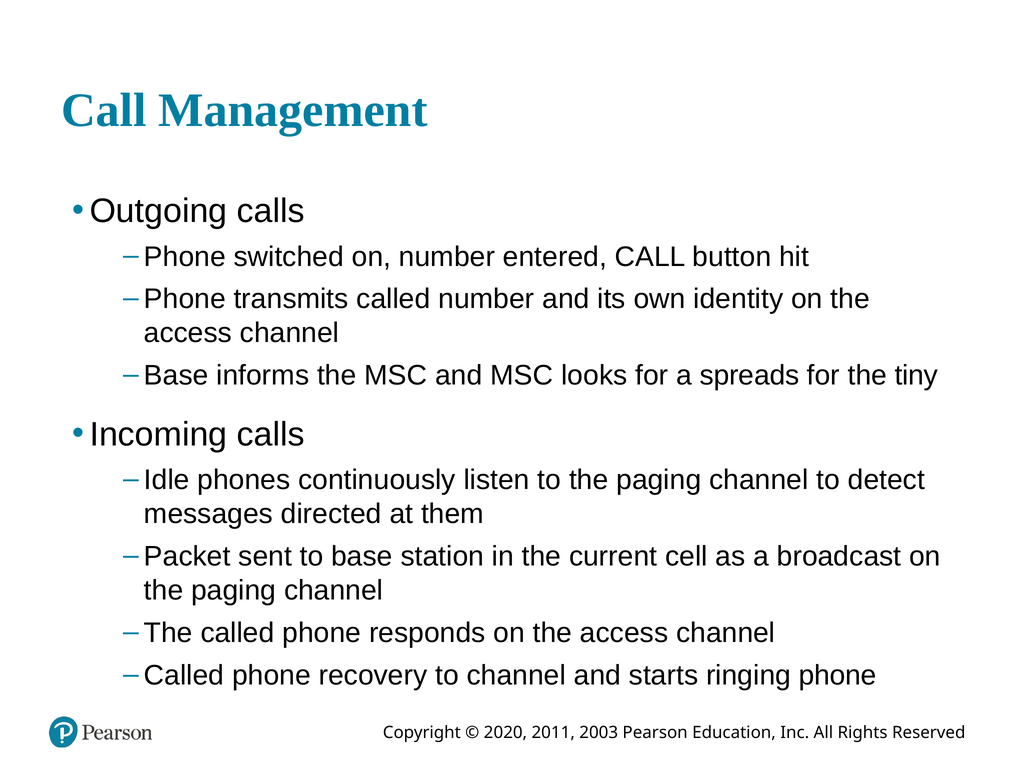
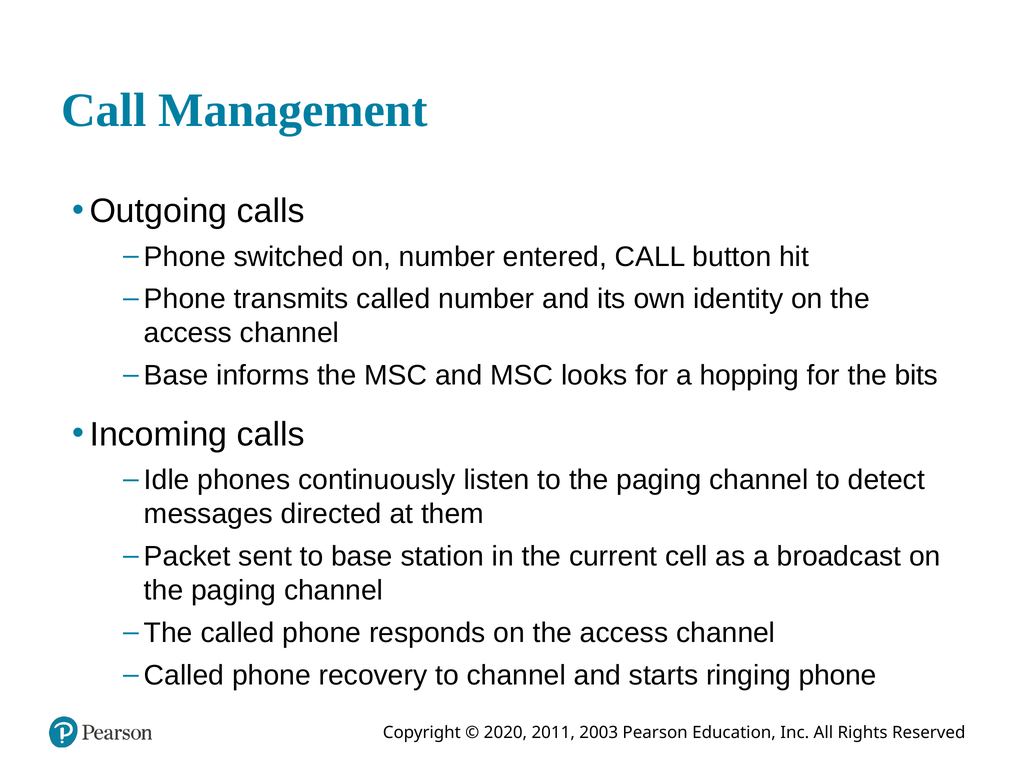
spreads: spreads -> hopping
tiny: tiny -> bits
